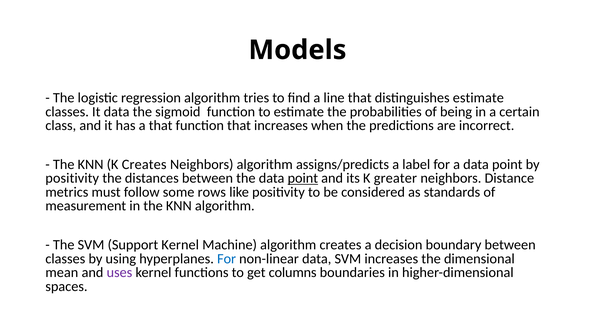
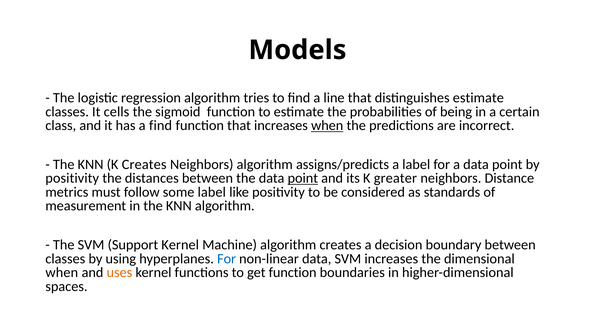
It data: data -> cells
a that: that -> find
when at (327, 125) underline: none -> present
some rows: rows -> label
mean at (62, 272): mean -> when
uses colour: purple -> orange
get columns: columns -> function
